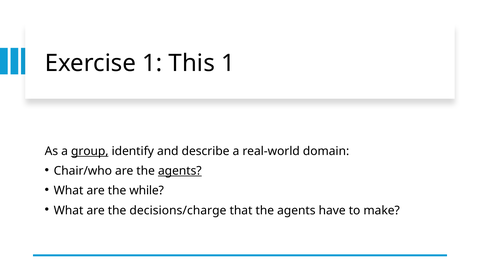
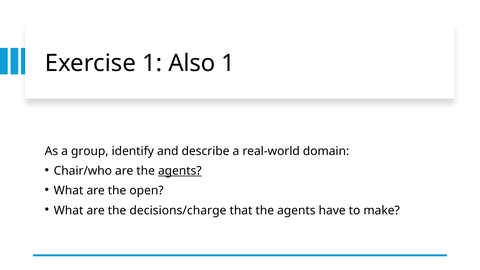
This: This -> Also
group underline: present -> none
while: while -> open
